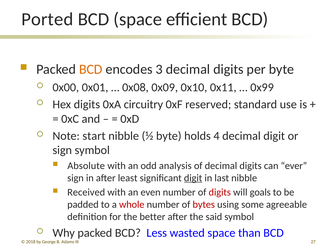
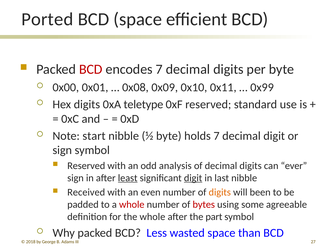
BCD at (91, 69) colour: orange -> red
encodes 3: 3 -> 7
circuitry: circuitry -> teletype
holds 4: 4 -> 7
Absolute at (86, 166): Absolute -> Reserved
least underline: none -> present
digits at (220, 193) colour: red -> orange
goals: goals -> been
the better: better -> whole
said: said -> part
